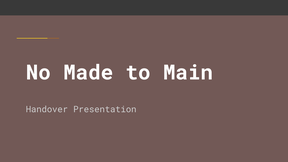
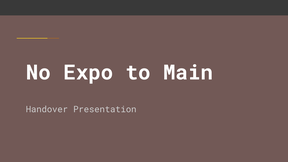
Made: Made -> Expo
